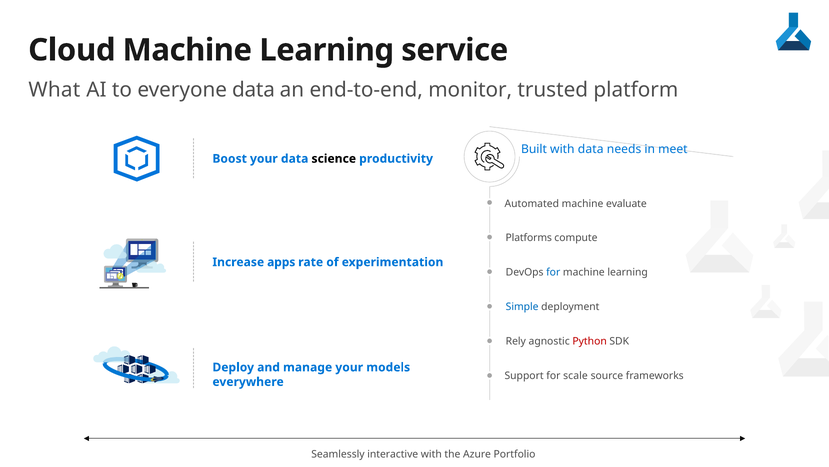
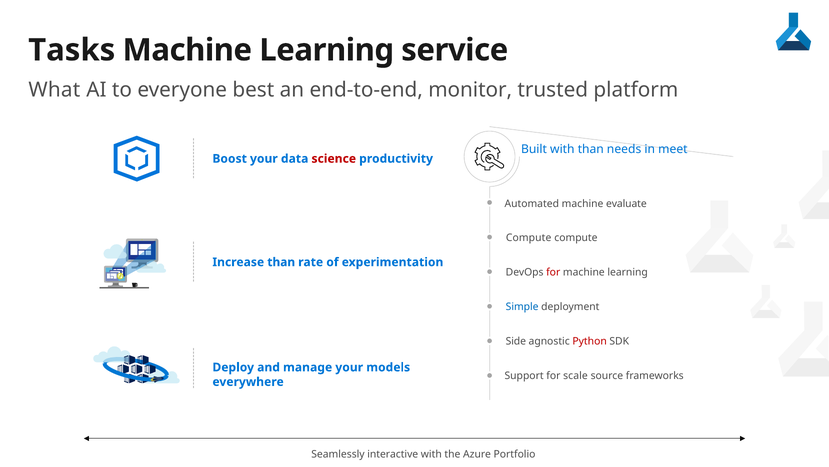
Cloud: Cloud -> Tasks
everyone data: data -> best
with data: data -> than
science colour: black -> red
Platforms at (529, 237): Platforms -> Compute
Increase apps: apps -> than
for at (553, 272) colour: blue -> red
Rely: Rely -> Side
